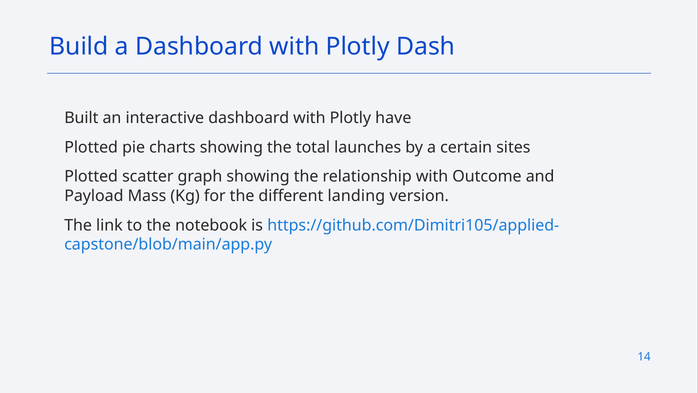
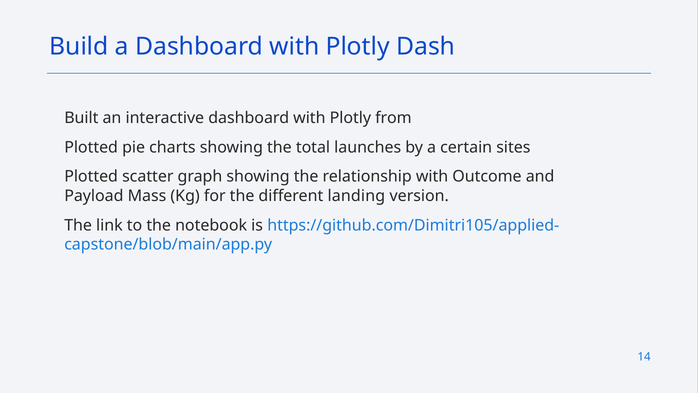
have: have -> from
